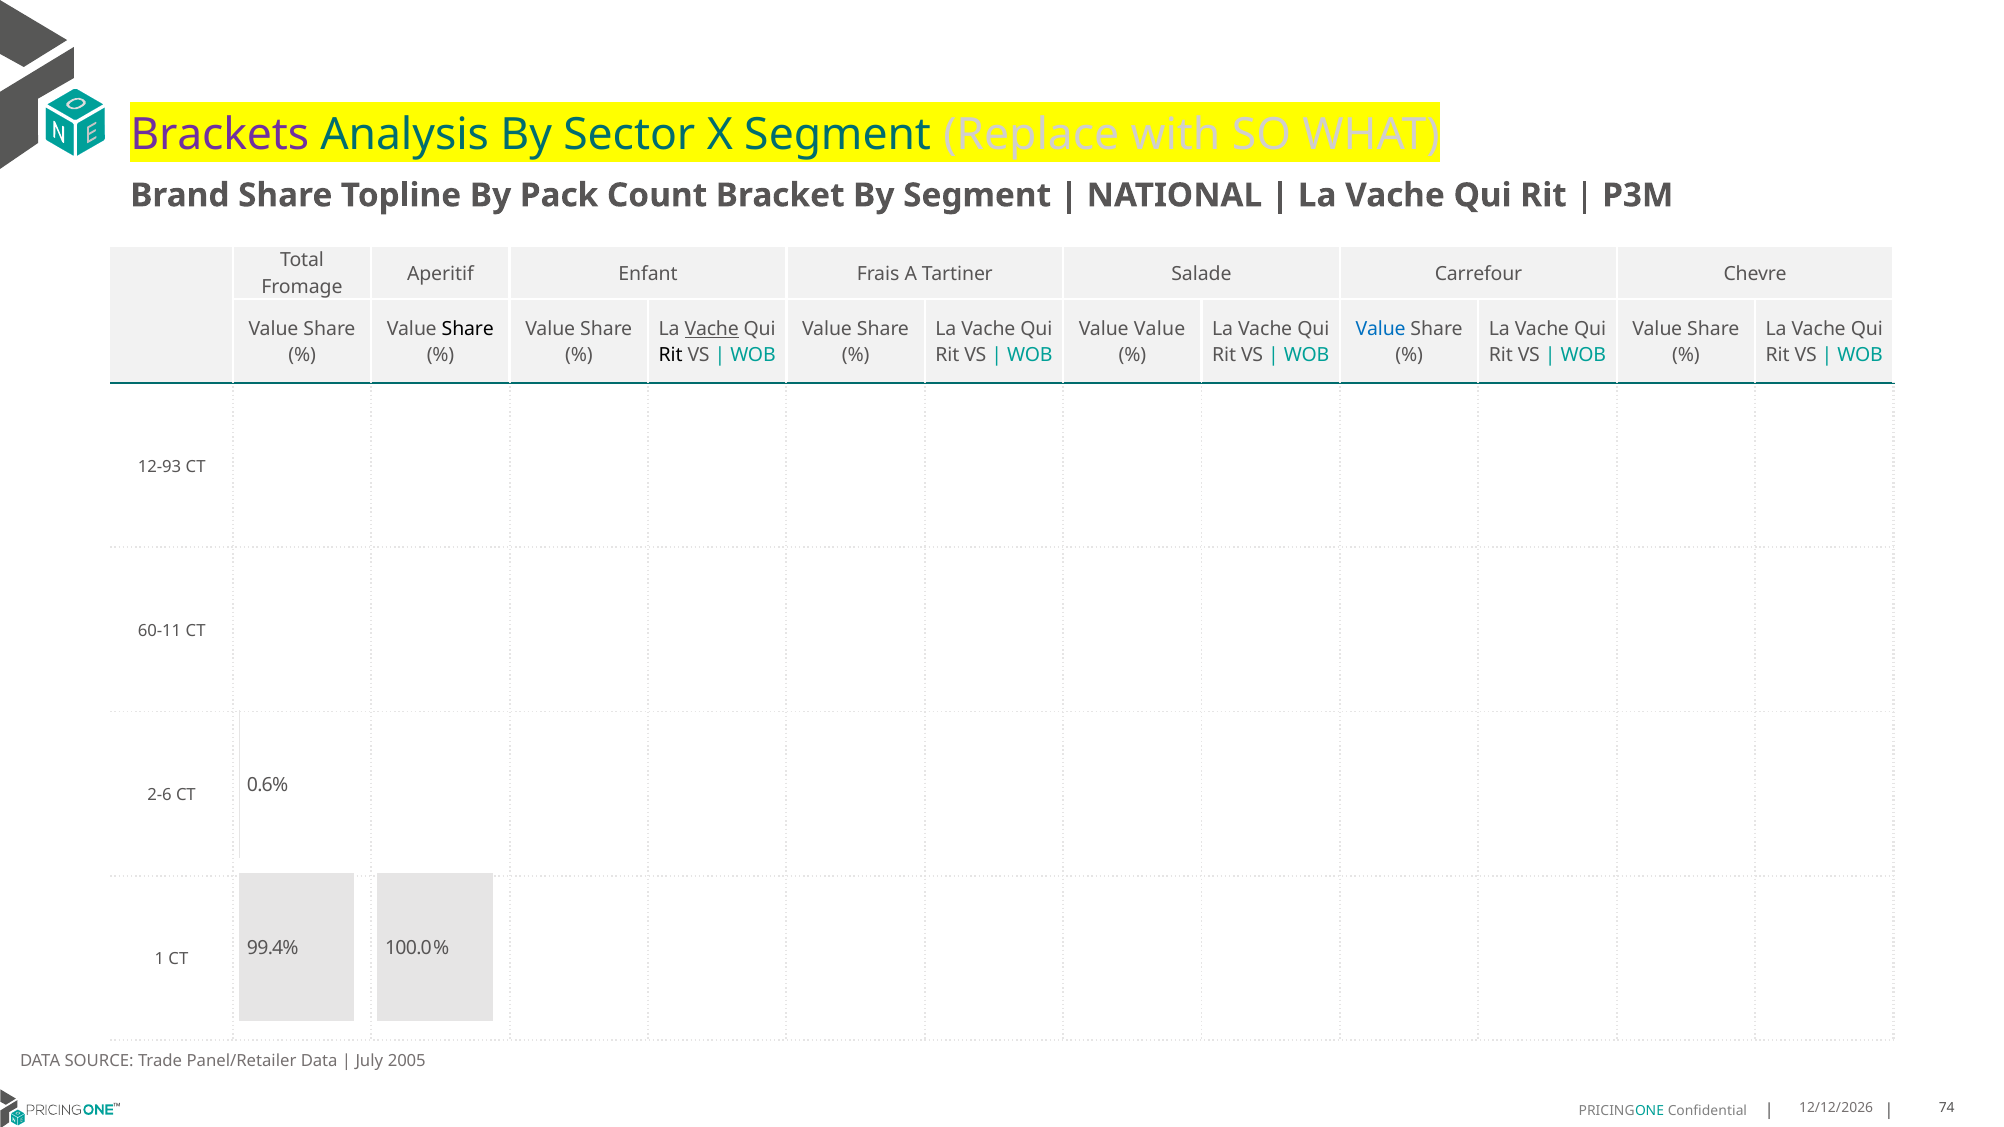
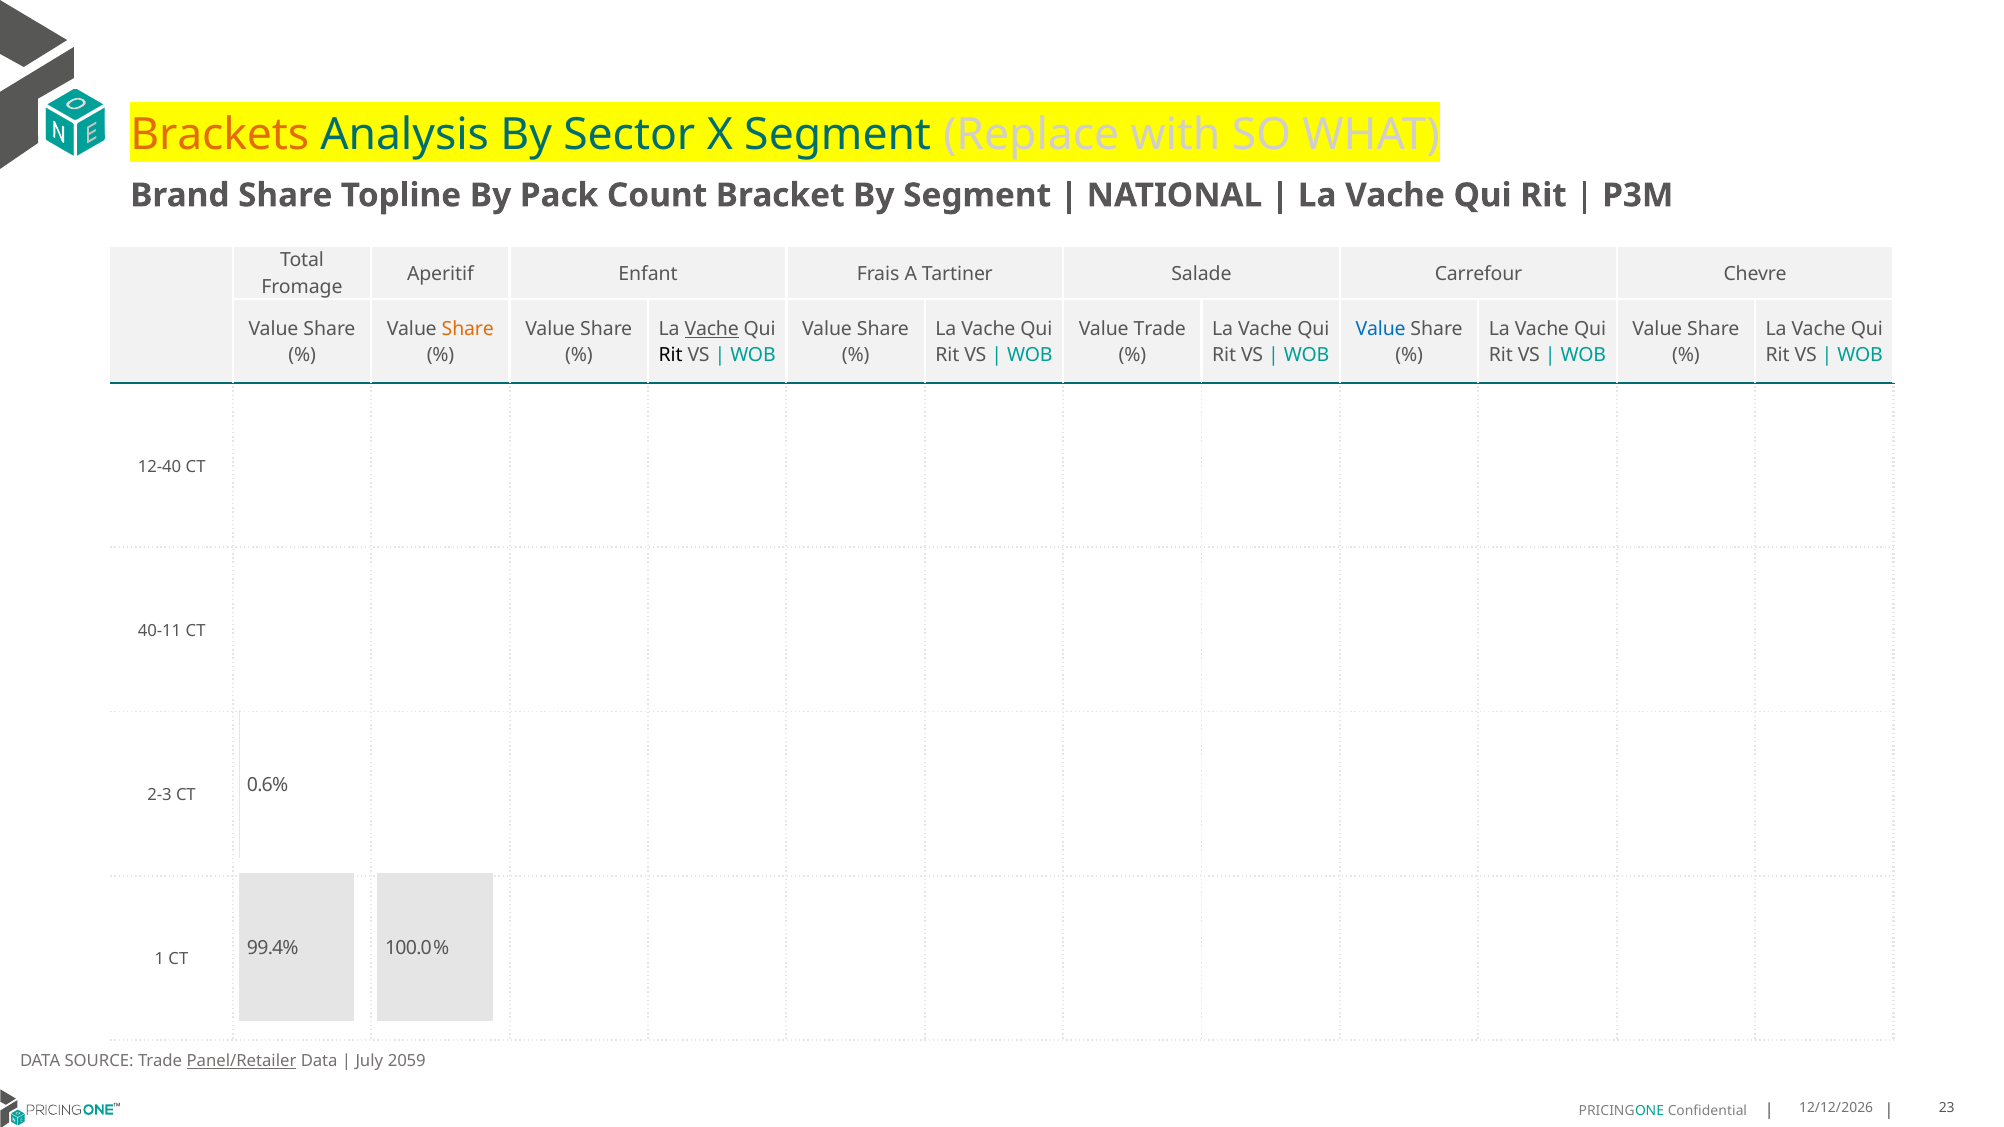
Brackets colour: purple -> orange
Share at (468, 329) colour: black -> orange
Value Value: Value -> Trade
12-93: 12-93 -> 12-40
60-11: 60-11 -> 40-11
2-6: 2-6 -> 2-3
Panel/Retailer underline: none -> present
2005: 2005 -> 2059
74: 74 -> 23
